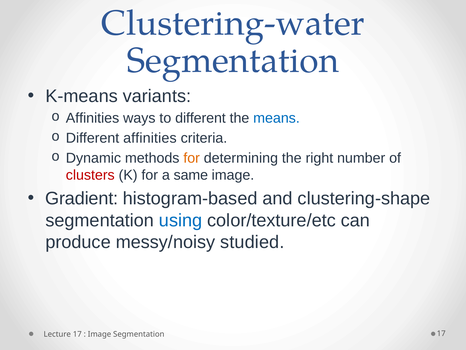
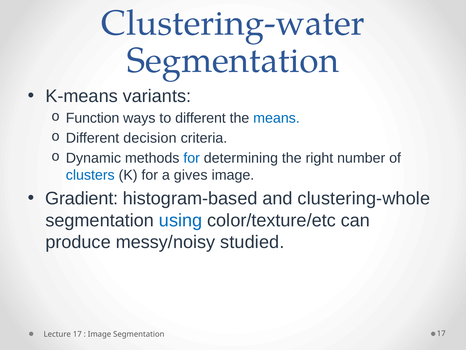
Affinities at (93, 118): Affinities -> Function
Different affinities: affinities -> decision
for at (192, 158) colour: orange -> blue
clusters colour: red -> blue
same: same -> gives
clustering-shape: clustering-shape -> clustering-whole
